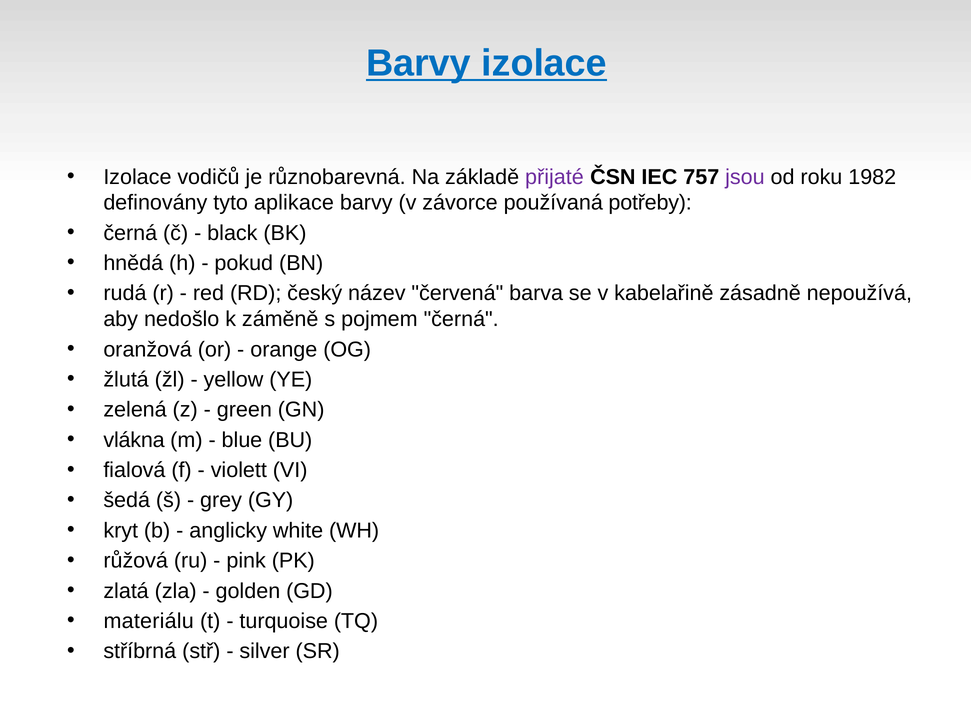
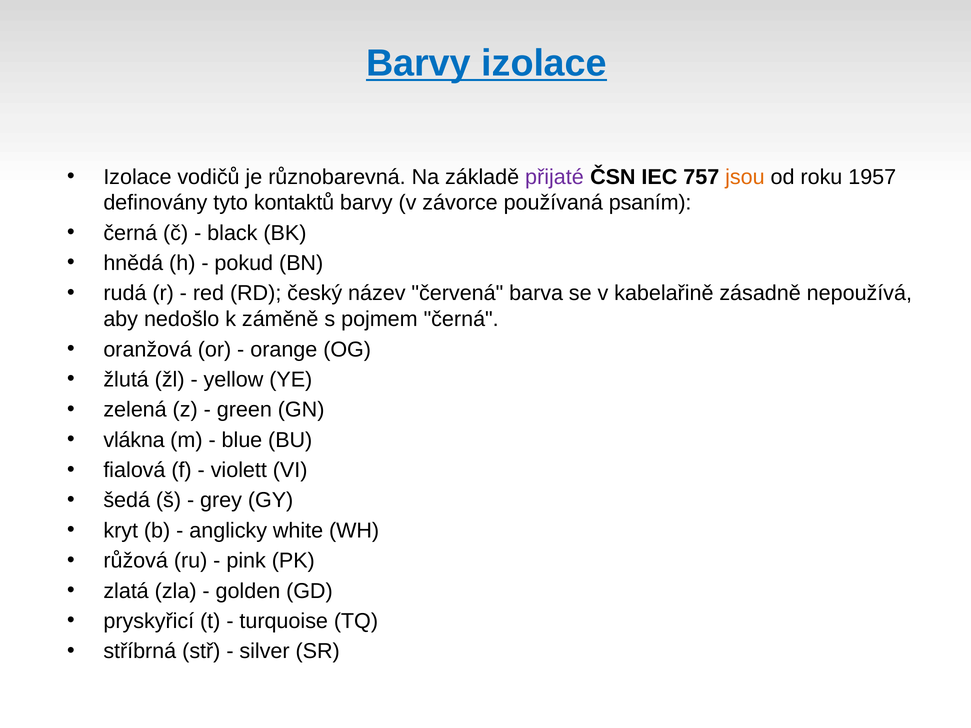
jsou colour: purple -> orange
1982: 1982 -> 1957
aplikace: aplikace -> kontaktů
potřeby: potřeby -> psaním
materiálu: materiálu -> pryskyřicí
